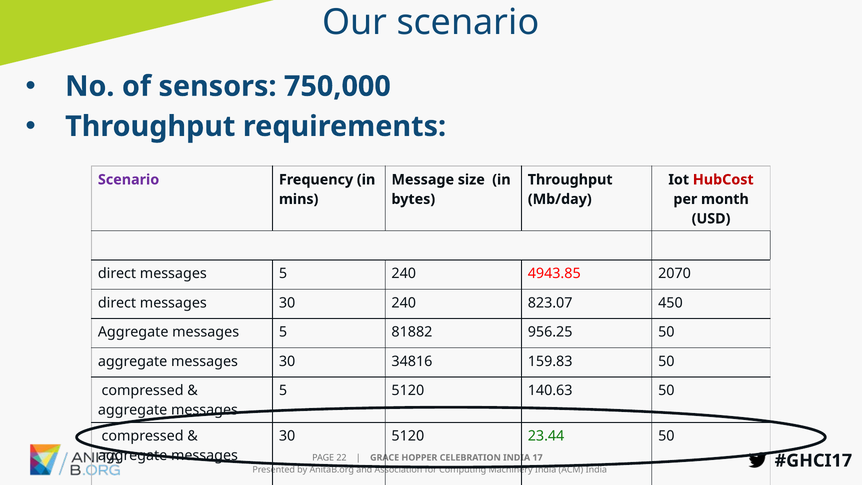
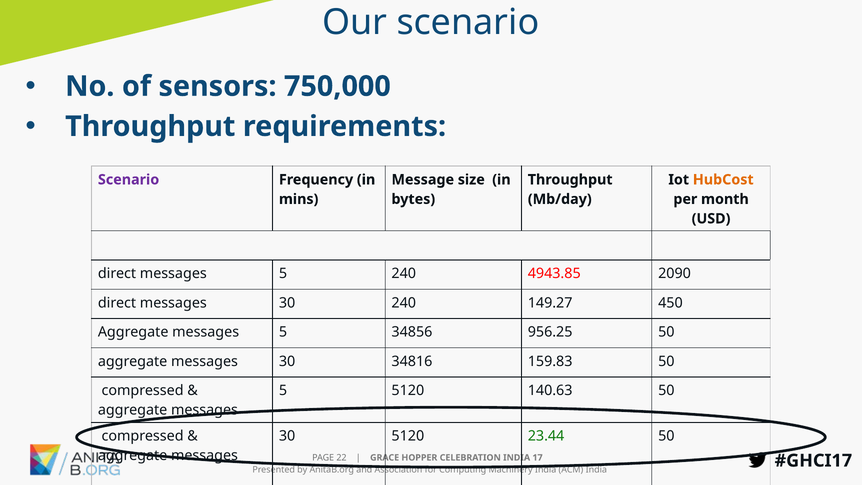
HubCost colour: red -> orange
2070: 2070 -> 2090
823.07: 823.07 -> 149.27
81882: 81882 -> 34856
